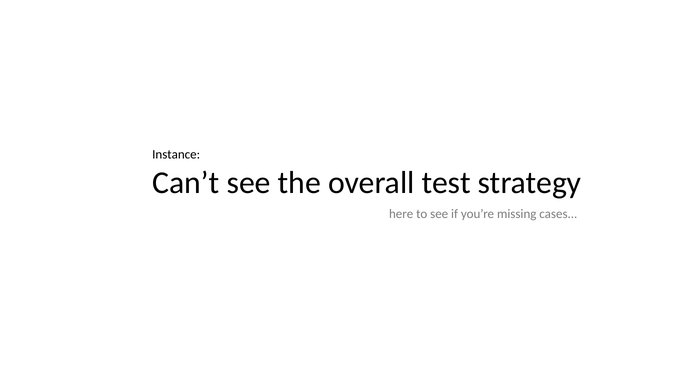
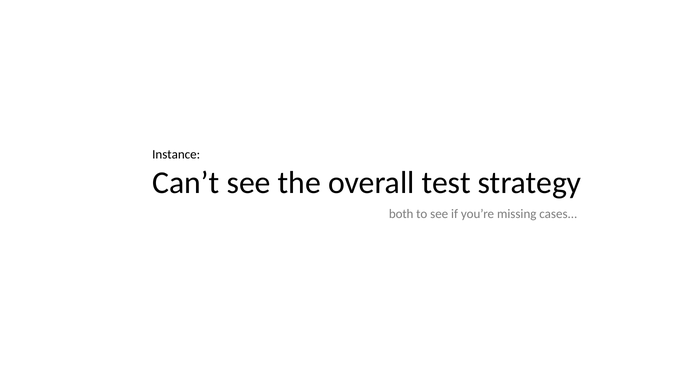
here: here -> both
